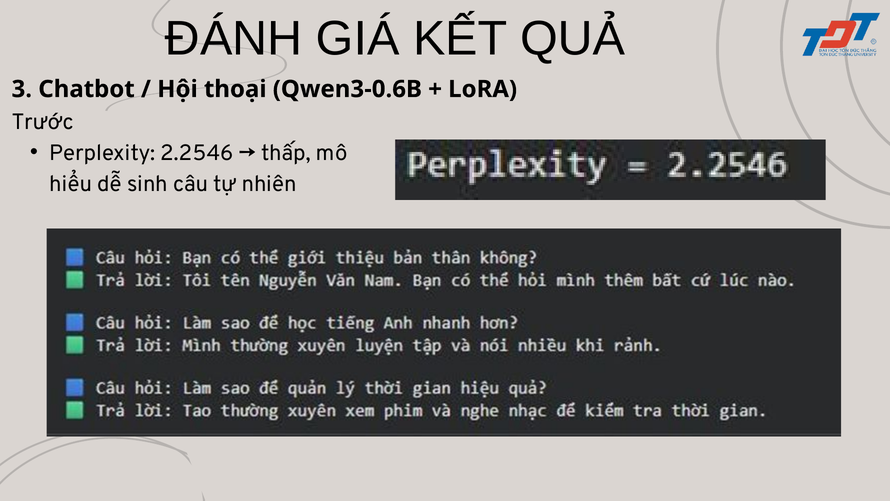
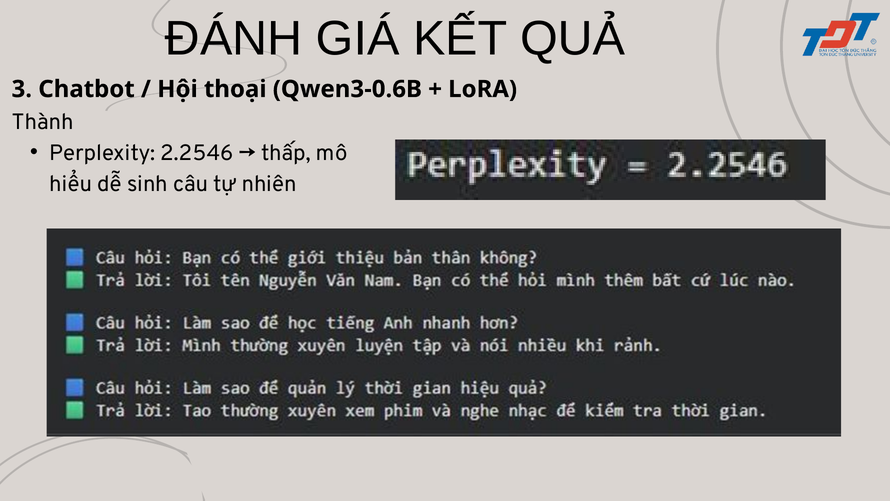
Trước: Trước -> Thành
